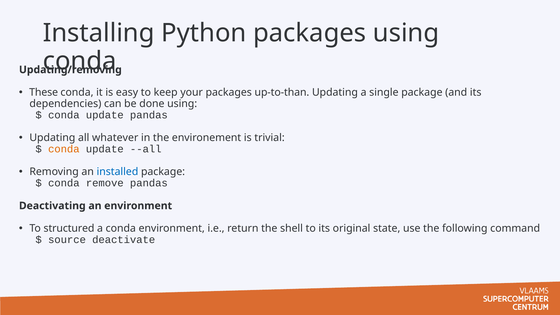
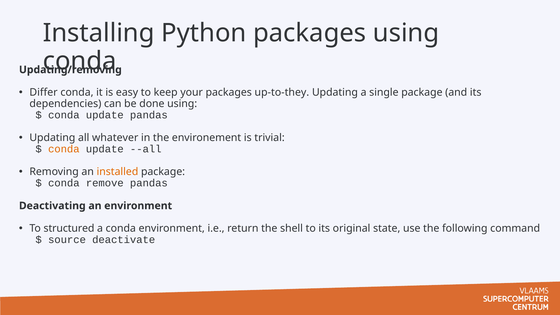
These: These -> Differ
up-to-than: up-to-than -> up-to-they
installed colour: blue -> orange
